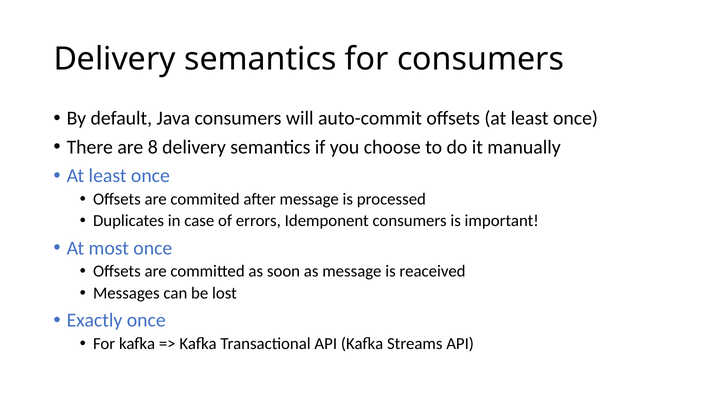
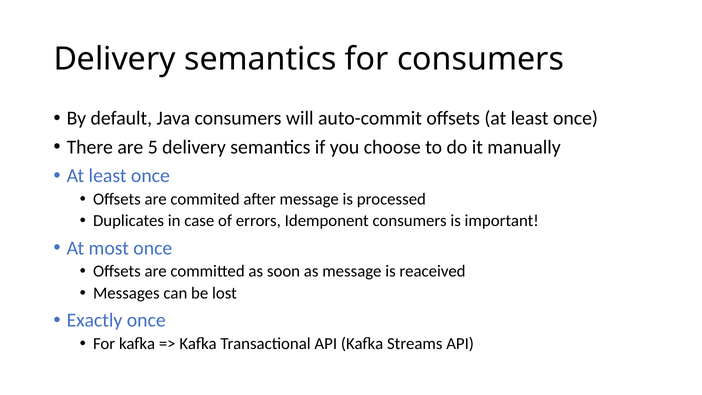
8: 8 -> 5
